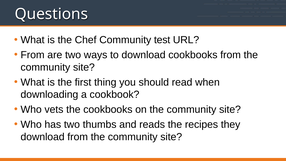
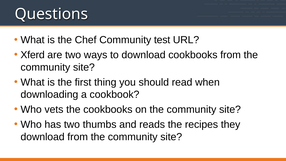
From at (33, 55): From -> Xferd
